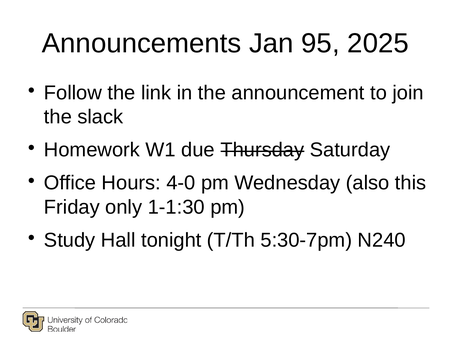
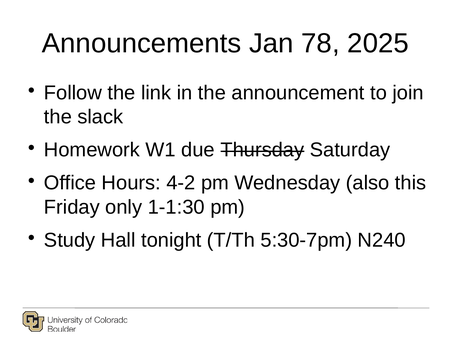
95: 95 -> 78
4-0: 4-0 -> 4-2
